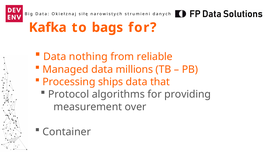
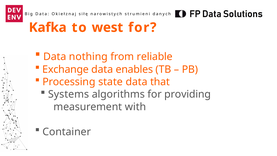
bags: bags -> west
Managed: Managed -> Exchange
millions: millions -> enables
ships: ships -> state
Protocol: Protocol -> Systems
over: over -> with
